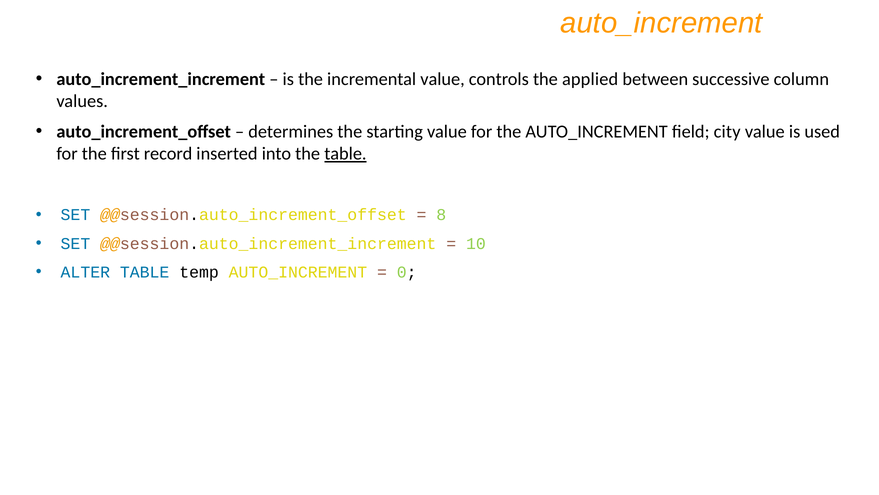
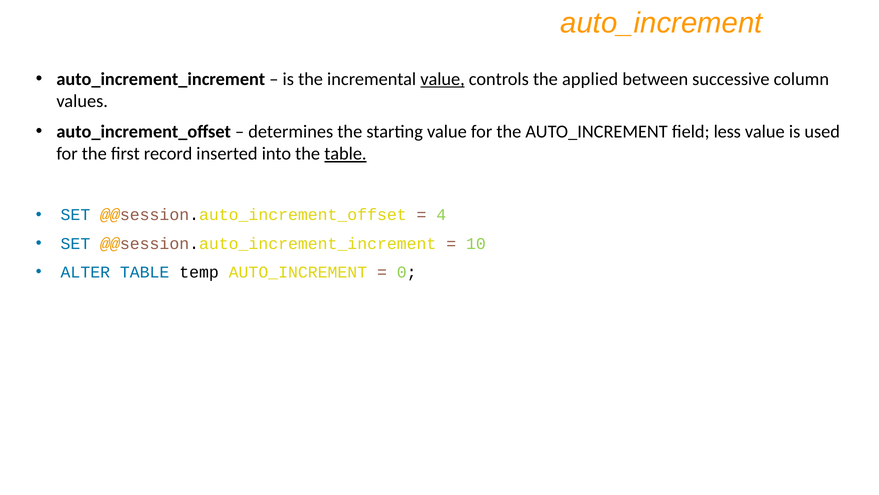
value at (443, 79) underline: none -> present
city: city -> less
8: 8 -> 4
